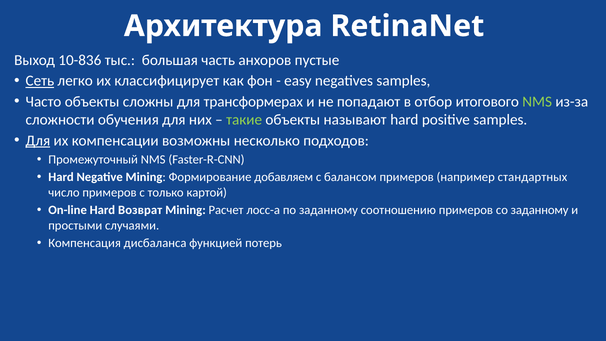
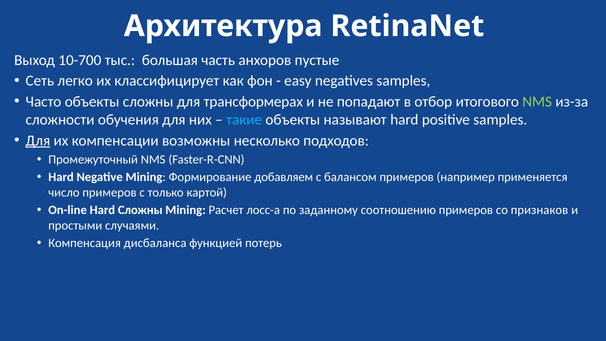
10-836: 10-836 -> 10-700
Сеть underline: present -> none
такие colour: light green -> light blue
стандартных: стандартных -> применяется
Hard Возврат: Возврат -> Сложны
со заданному: заданному -> признаков
